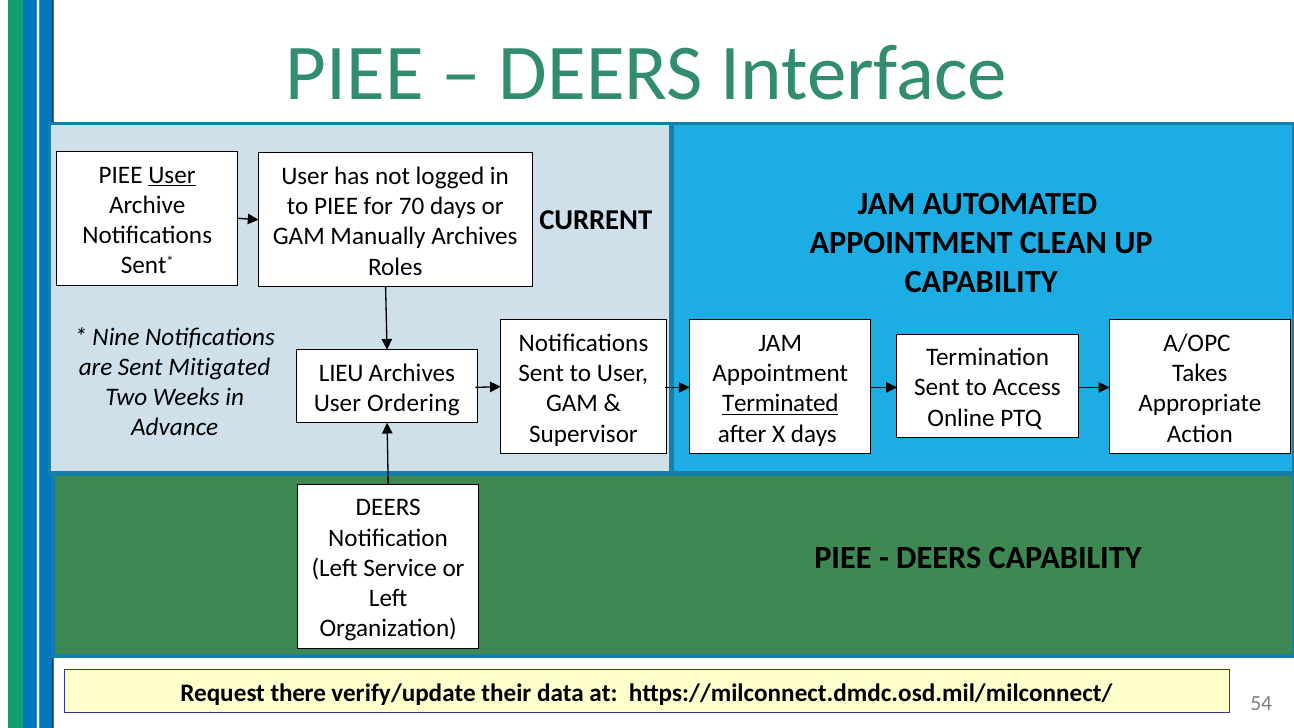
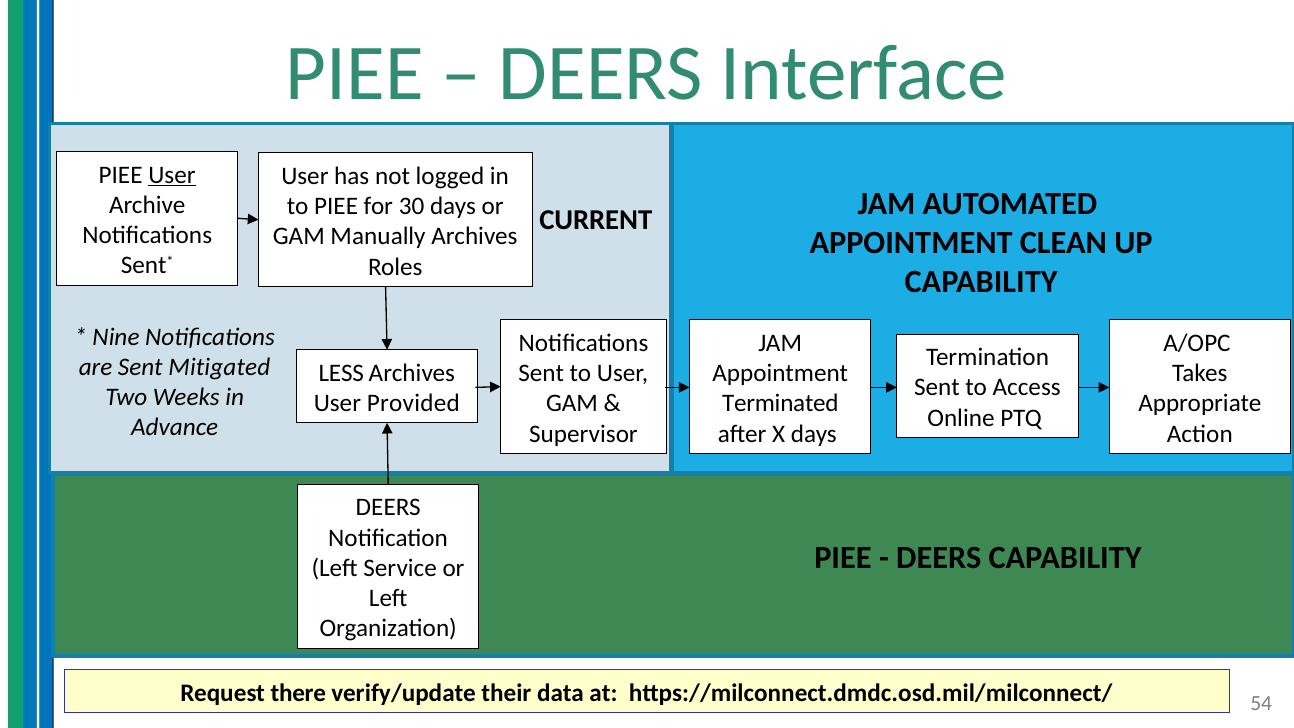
70: 70 -> 30
LIEU: LIEU -> LESS
Ordering: Ordering -> Provided
Terminated underline: present -> none
